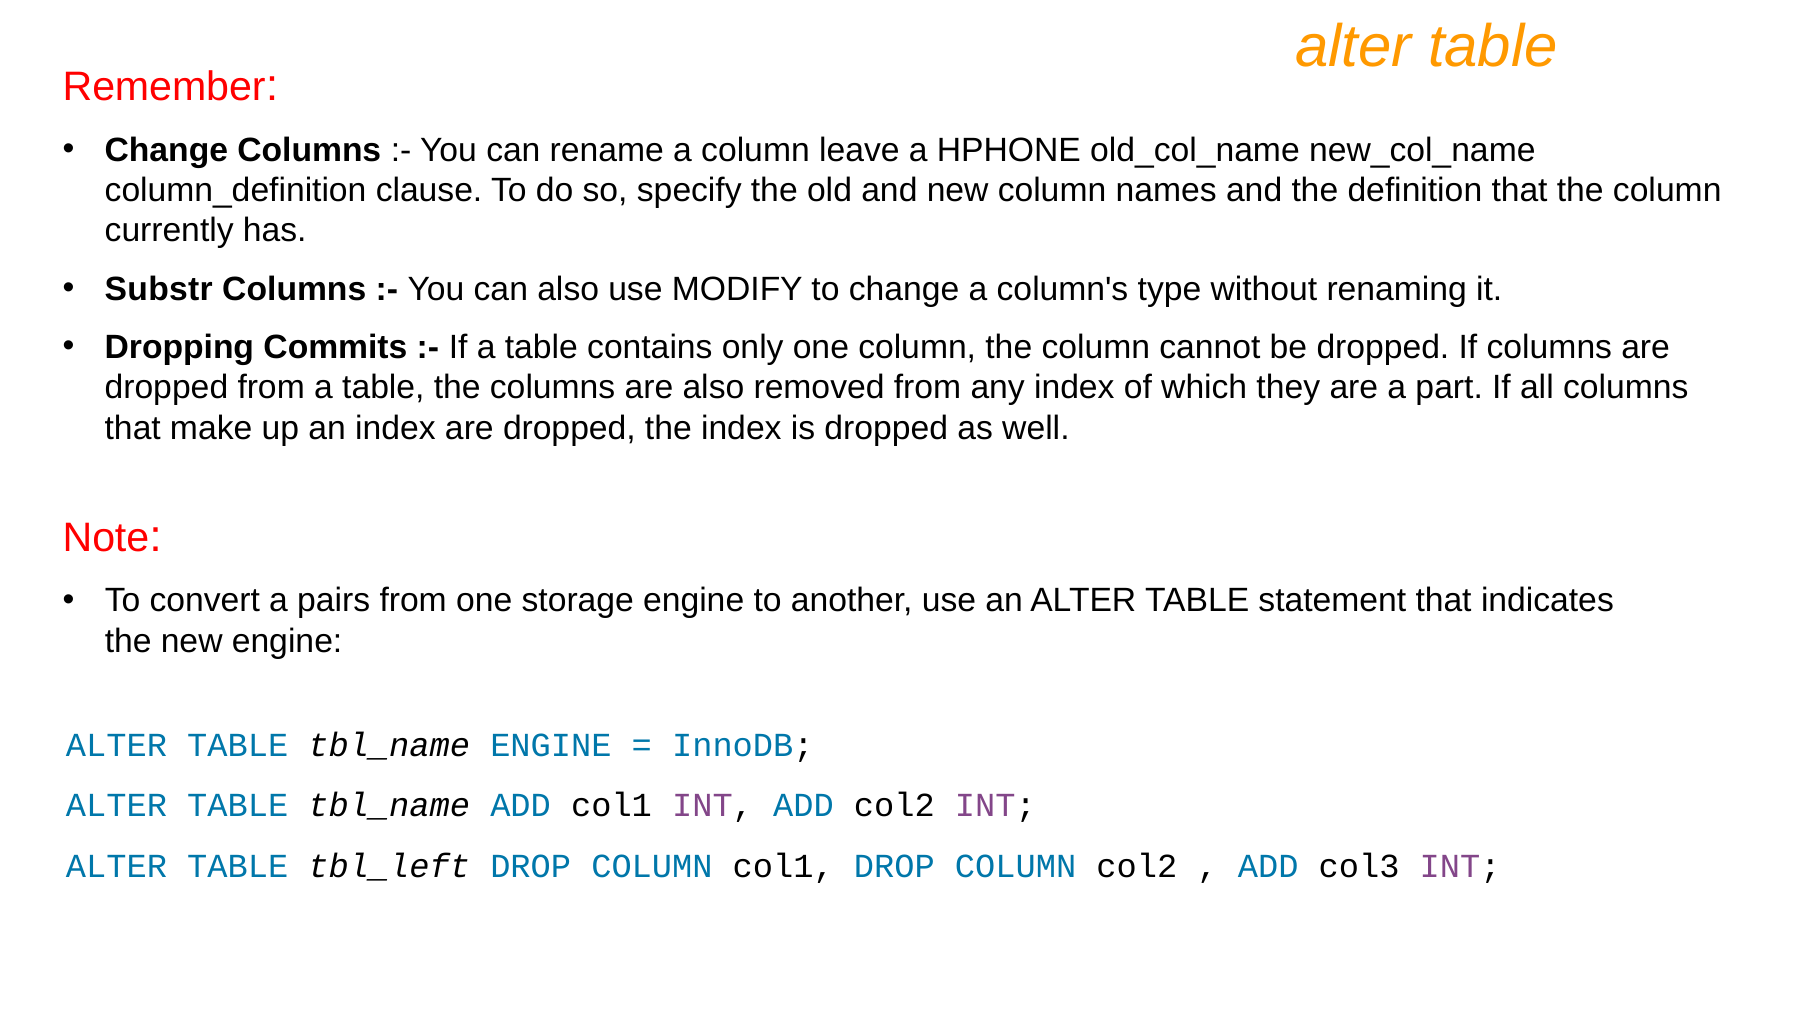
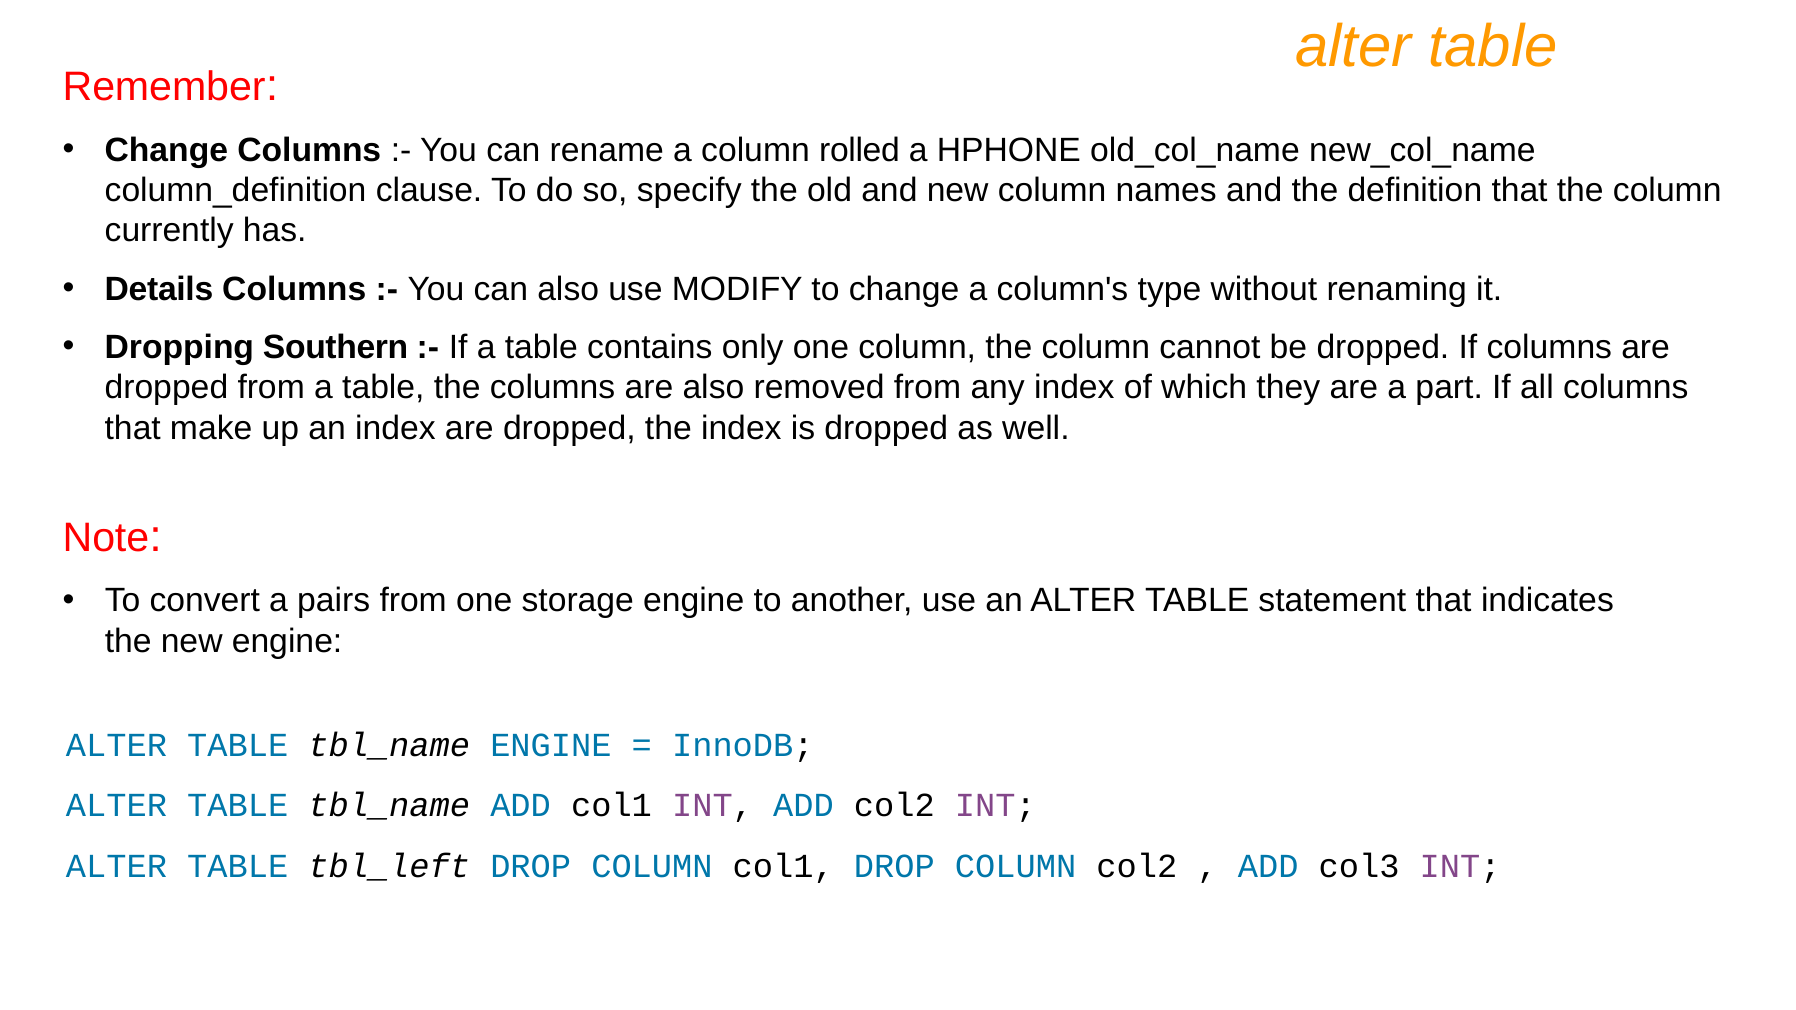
leave: leave -> rolled
Substr: Substr -> Details
Commits: Commits -> Southern
